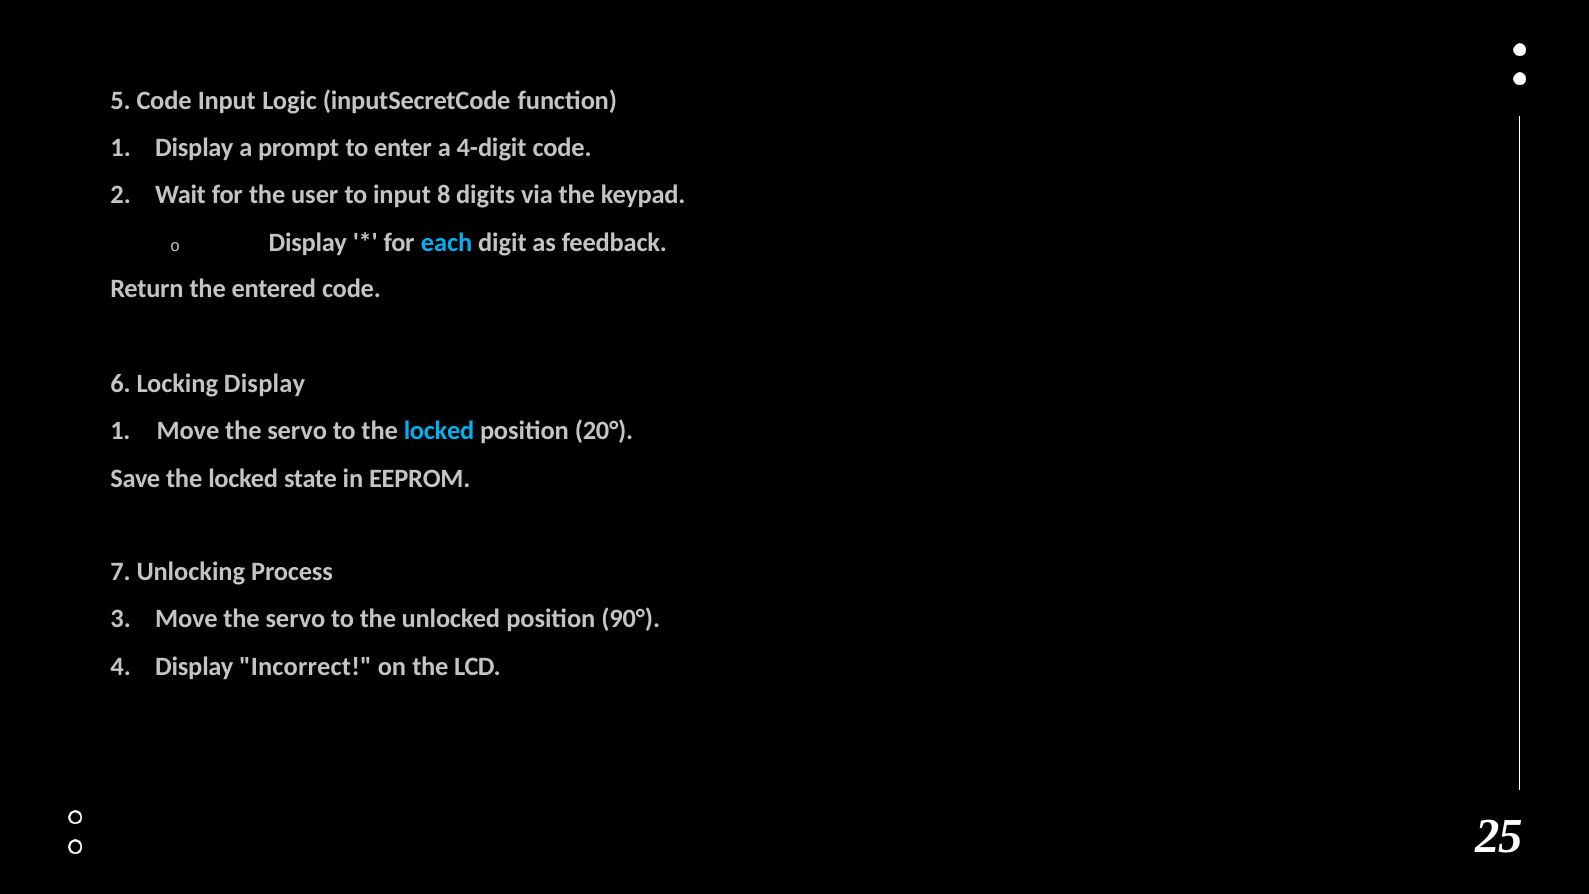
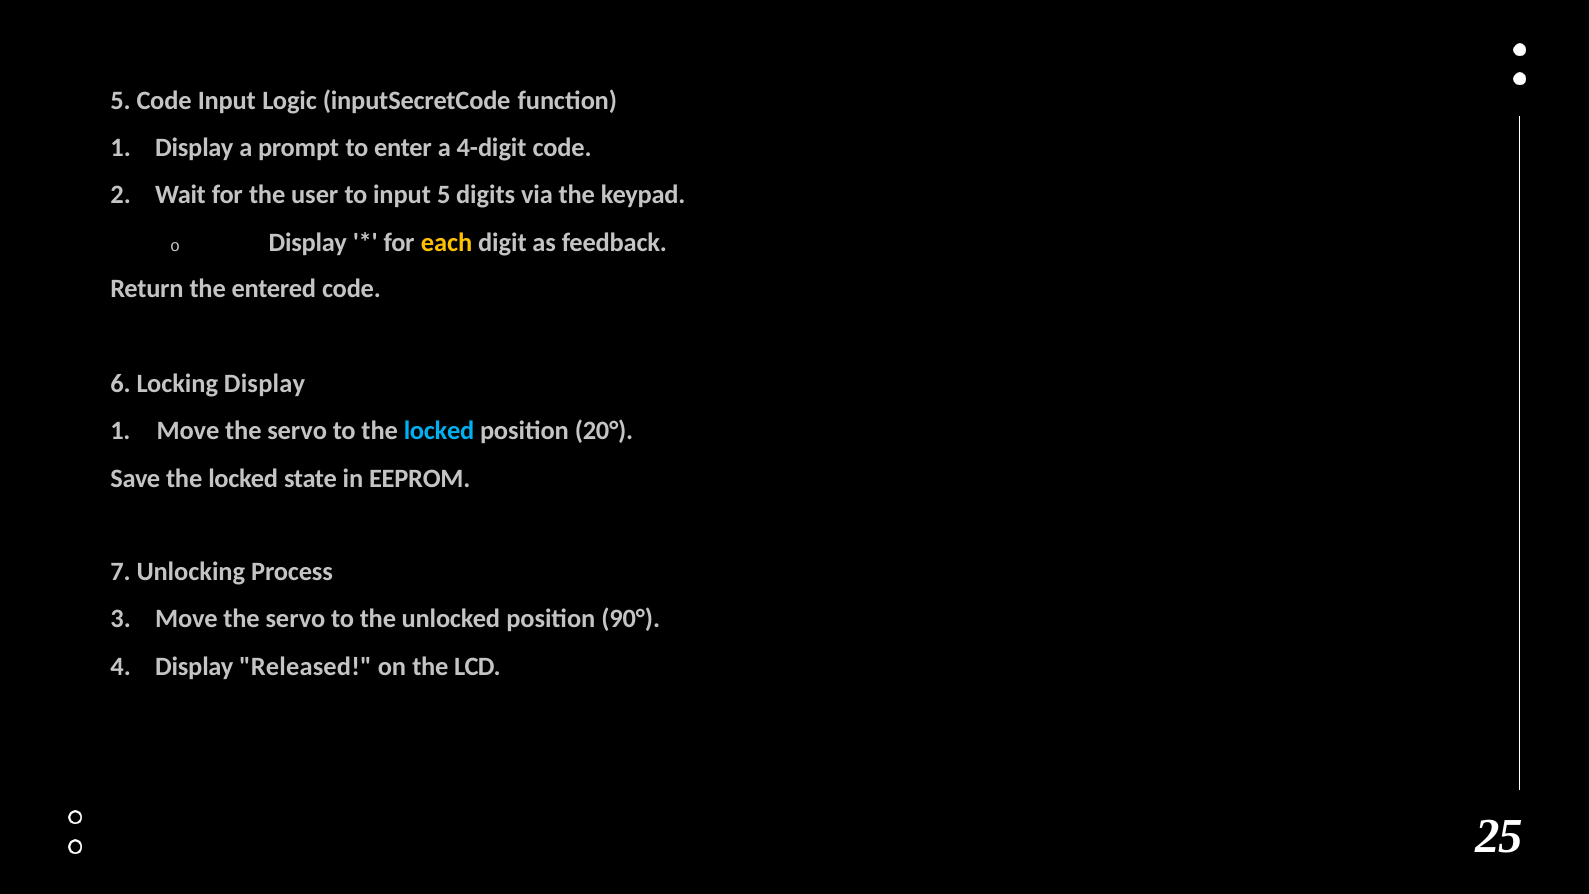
input 8: 8 -> 5
each colour: light blue -> yellow
Incorrect: Incorrect -> Released
